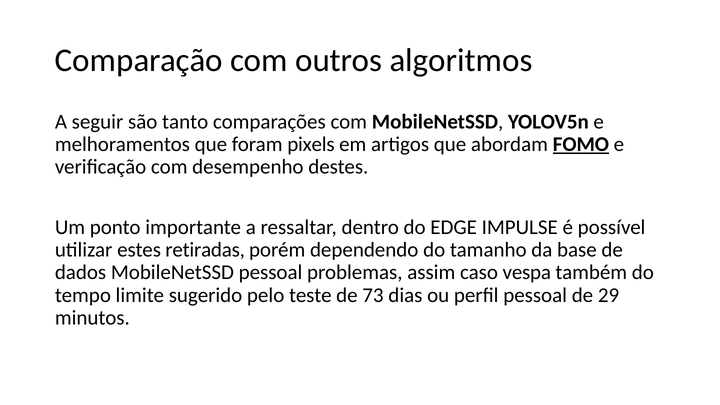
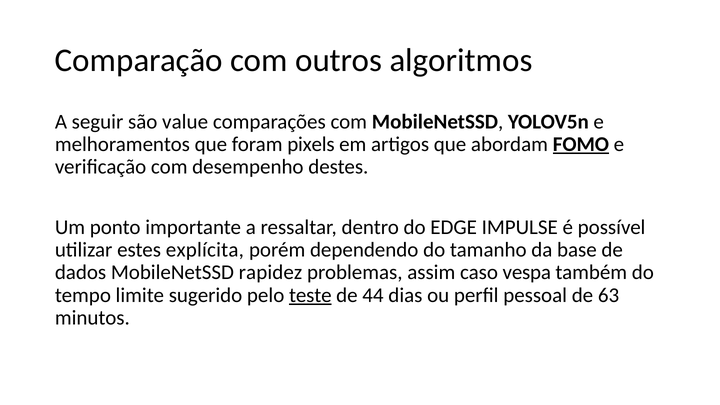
tanto: tanto -> value
retiradas: retiradas -> explícita
MobileNetSSD pessoal: pessoal -> rapidez
teste underline: none -> present
73: 73 -> 44
29: 29 -> 63
